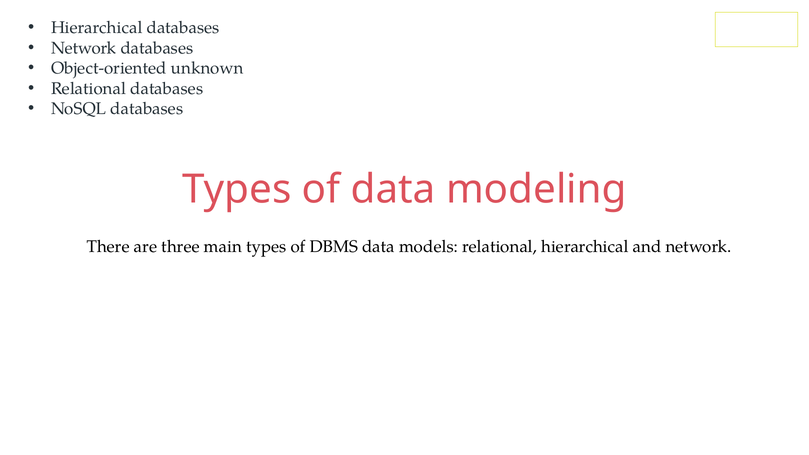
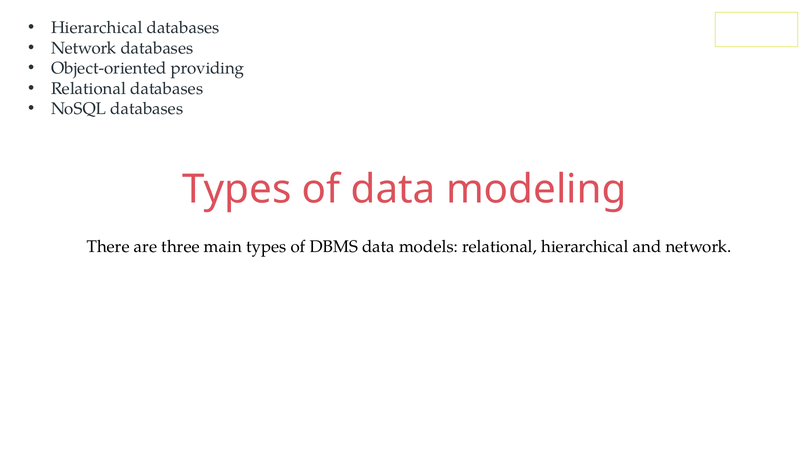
unknown: unknown -> providing
